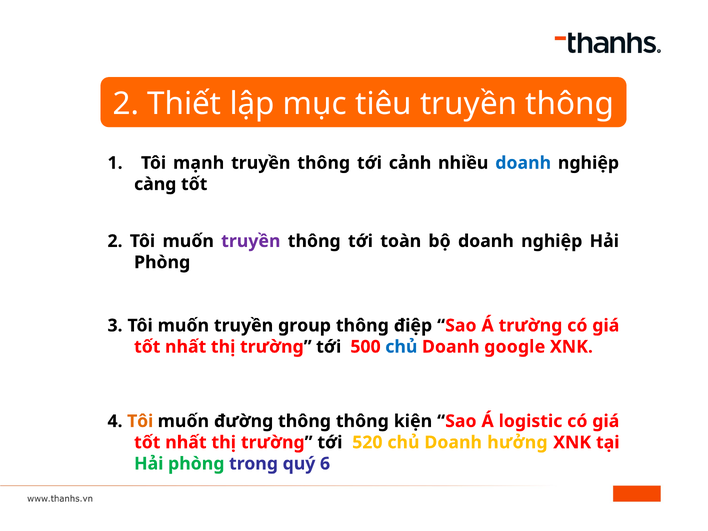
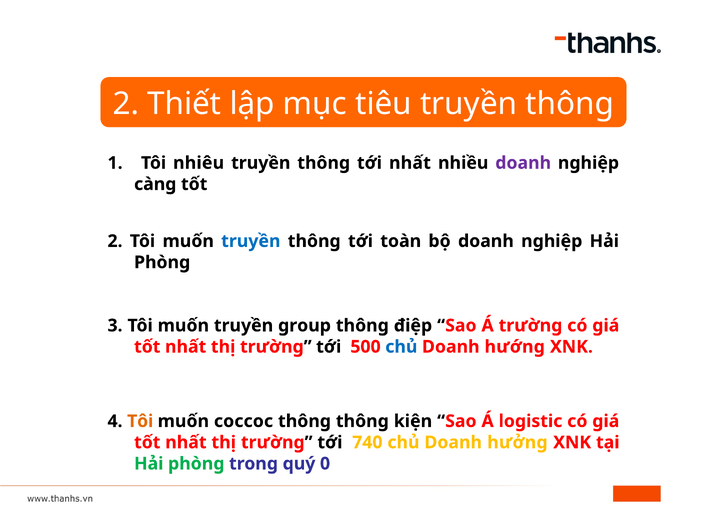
mạnh: mạnh -> nhiêu
tới cảnh: cảnh -> nhất
doanh at (523, 163) colour: blue -> purple
truyền at (251, 241) colour: purple -> blue
google: google -> hướng
đường: đường -> coccoc
520: 520 -> 740
6: 6 -> 0
